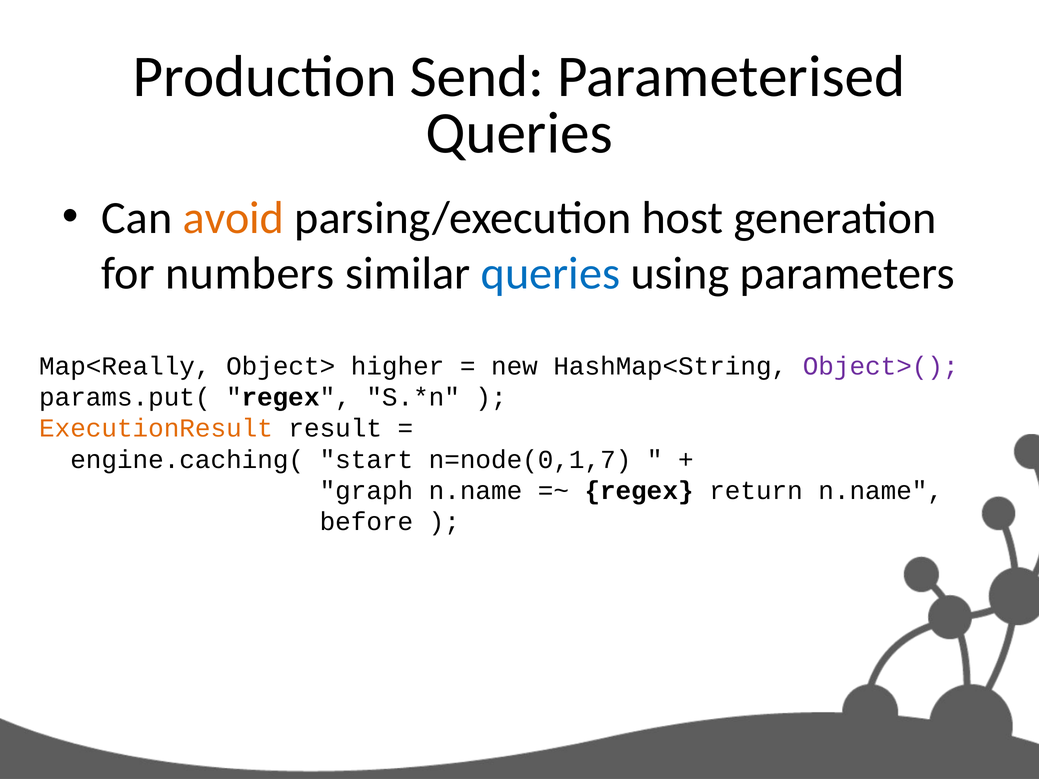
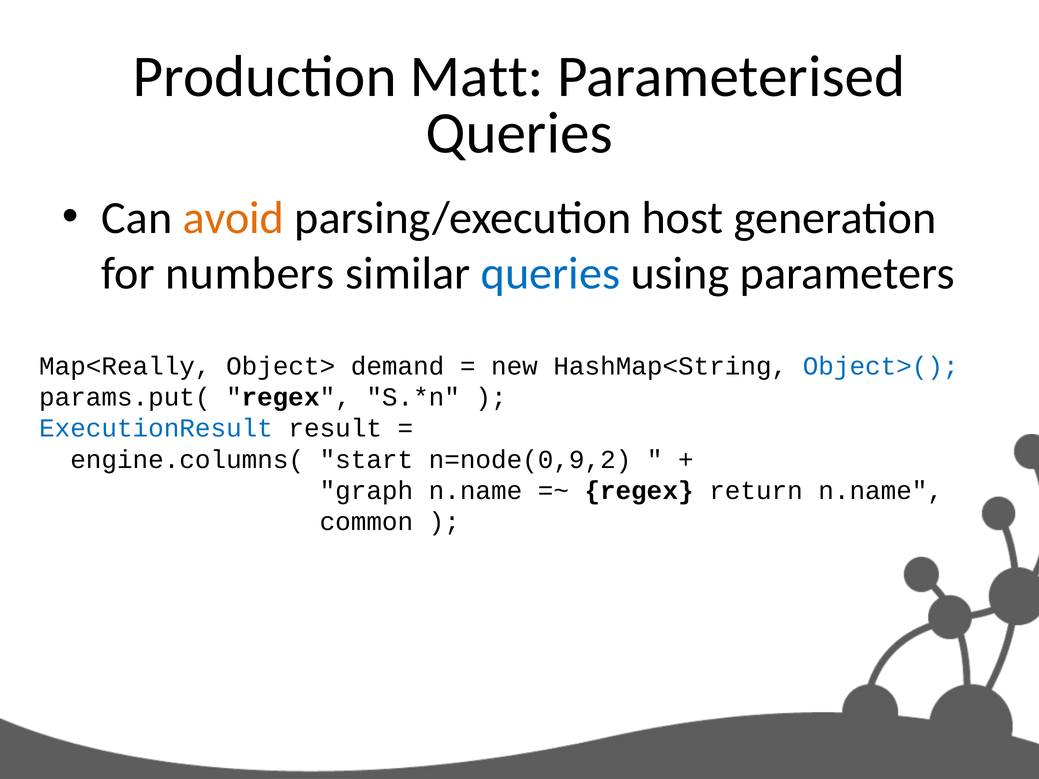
Send: Send -> Matt
higher: higher -> demand
Object>( colour: purple -> blue
ExecutionResult colour: orange -> blue
engine.caching(: engine.caching( -> engine.columns(
n=node(0,1,7: n=node(0,1,7 -> n=node(0,9,2
before: before -> common
